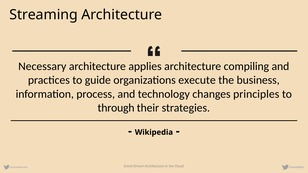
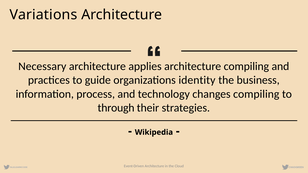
Streaming: Streaming -> Variations
execute: execute -> identity
changes principles: principles -> compiling
